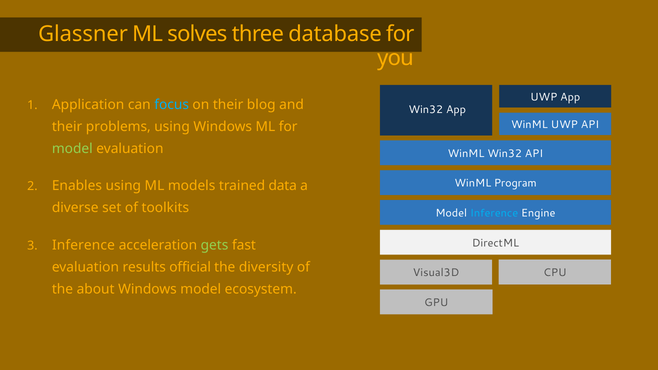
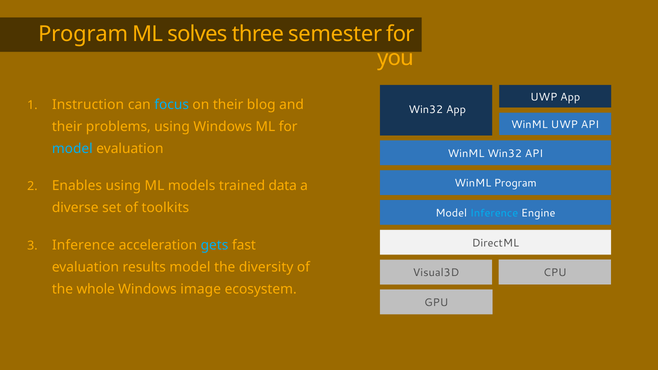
Glassner at (83, 34): Glassner -> Program
database: database -> semester
Application: Application -> Instruction
model at (72, 149) colour: light green -> light blue
gets colour: light green -> light blue
results official: official -> model
about: about -> whole
Windows model: model -> image
